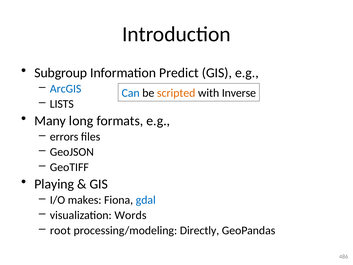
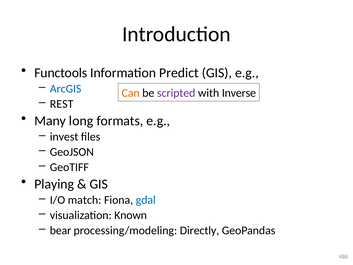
Subgroup: Subgroup -> Functools
Can colour: blue -> orange
scripted colour: orange -> purple
LISTS: LISTS -> REST
errors: errors -> invest
makes: makes -> match
Words: Words -> Known
root: root -> bear
